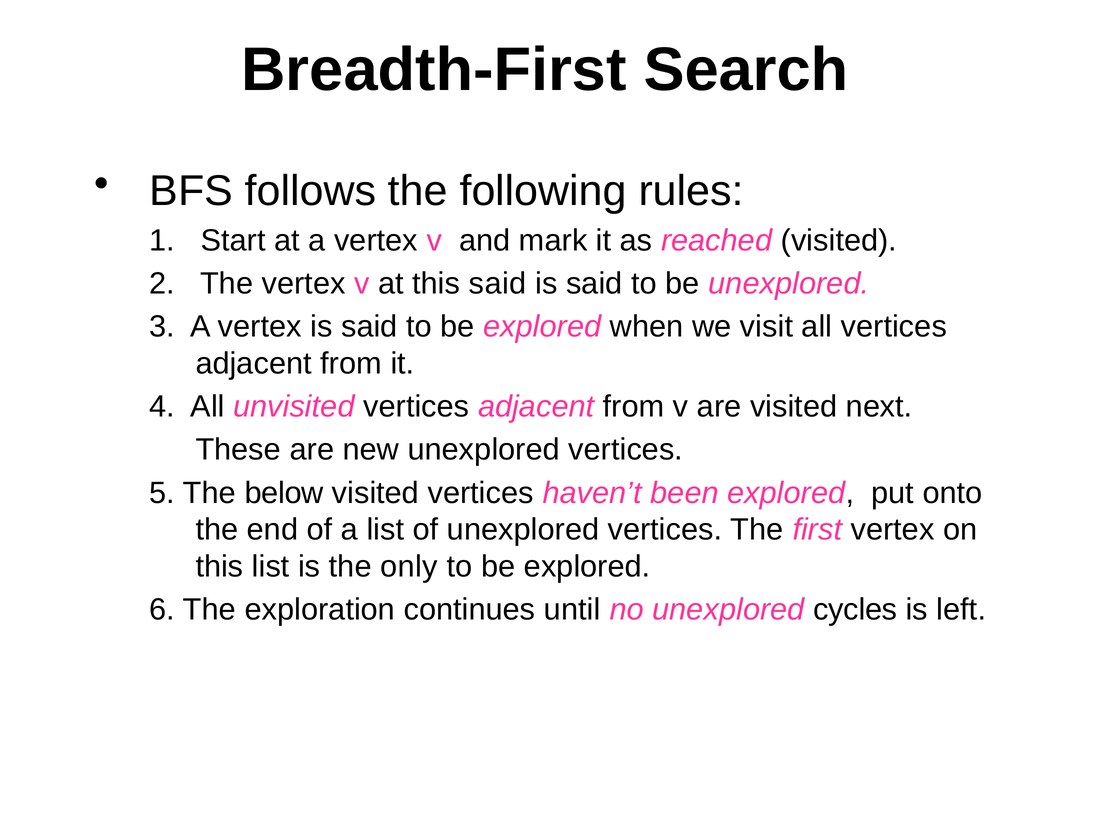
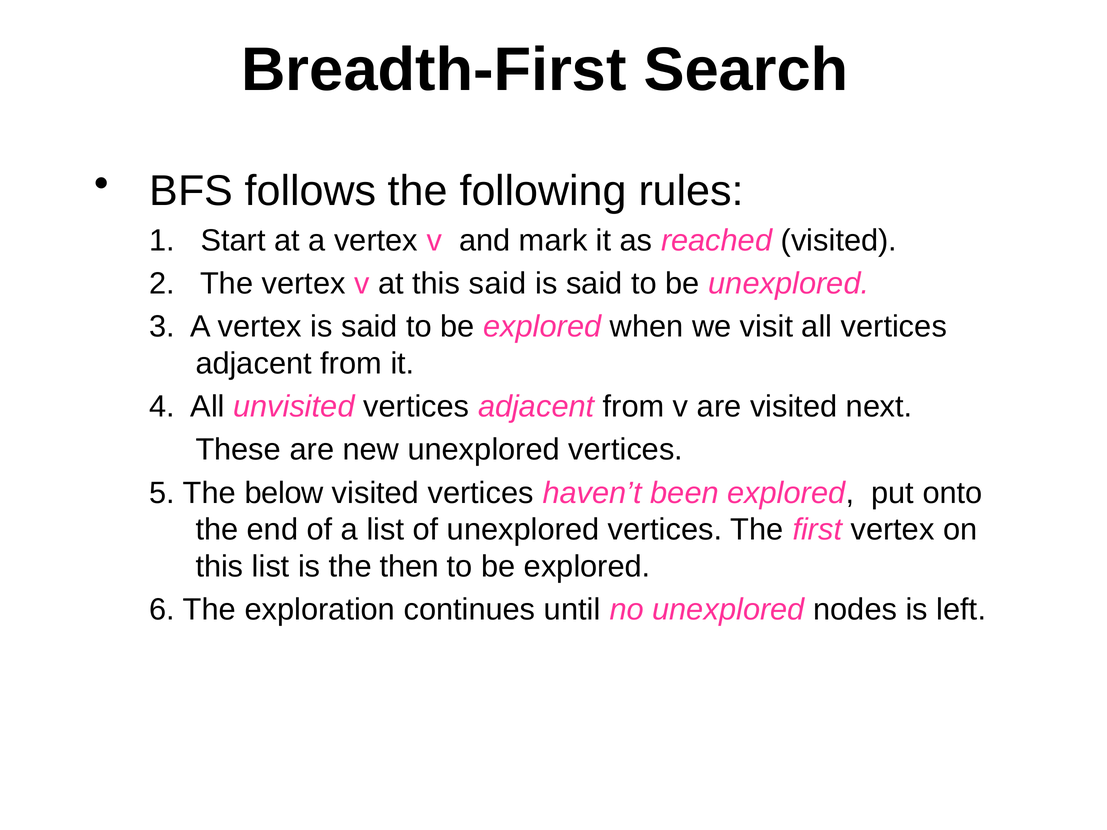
only: only -> then
cycles: cycles -> nodes
